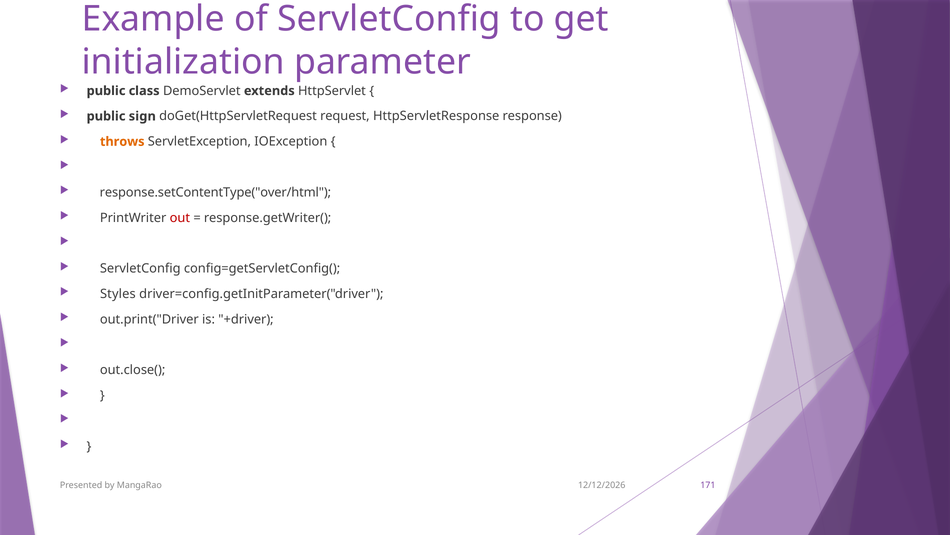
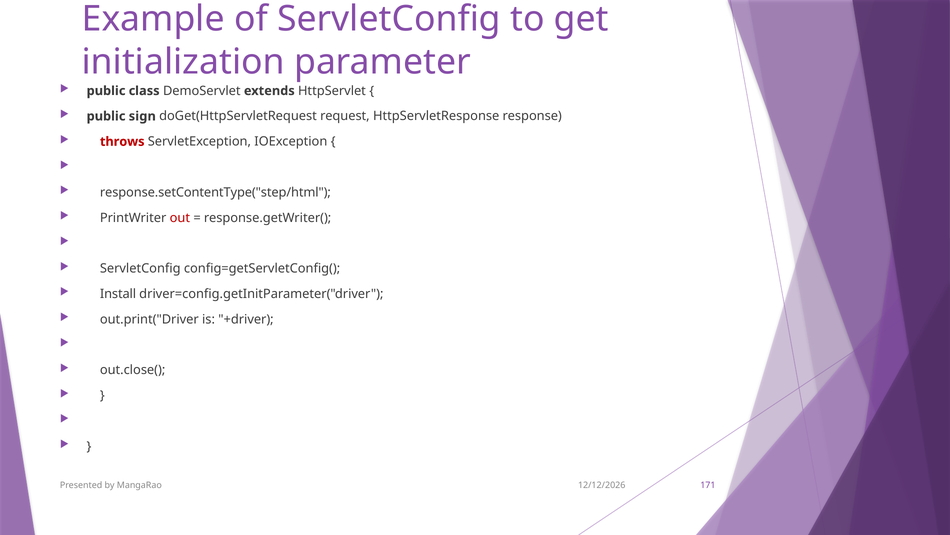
throws colour: orange -> red
response.setContentType("over/html: response.setContentType("over/html -> response.setContentType("step/html
Styles: Styles -> Install
